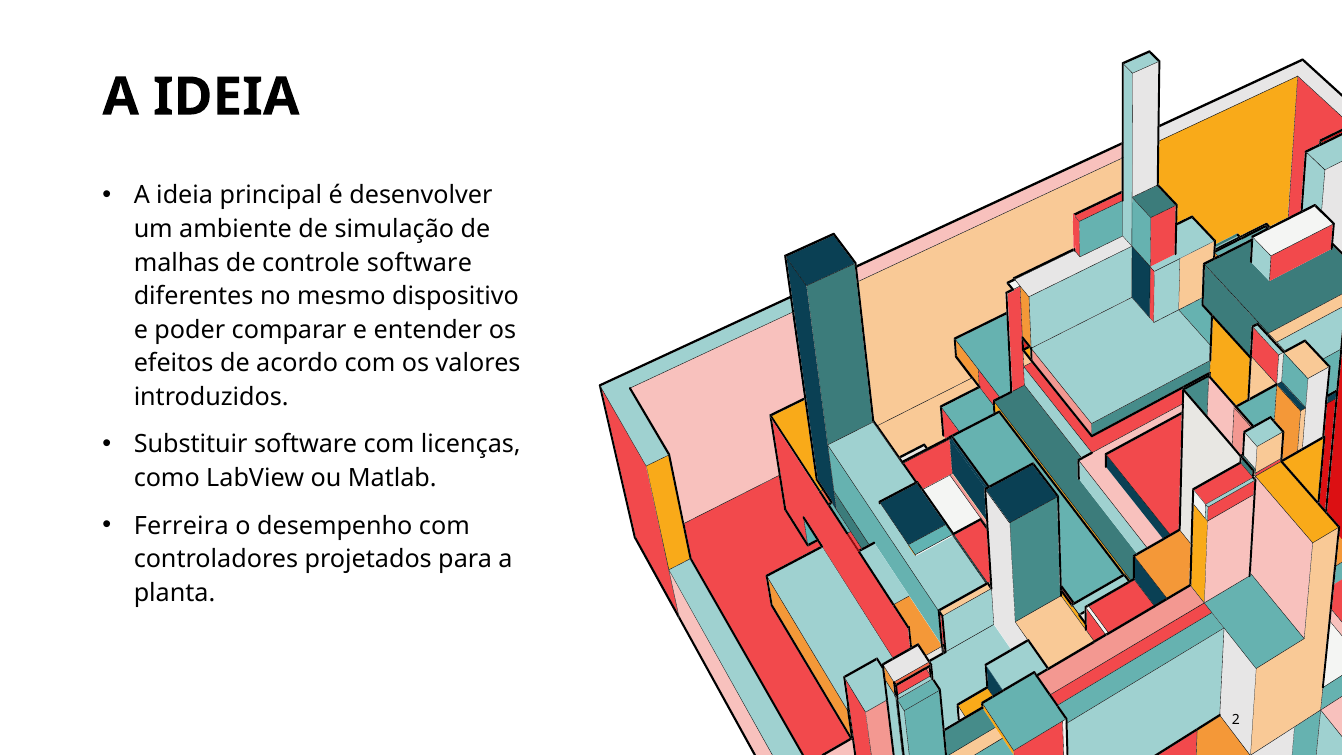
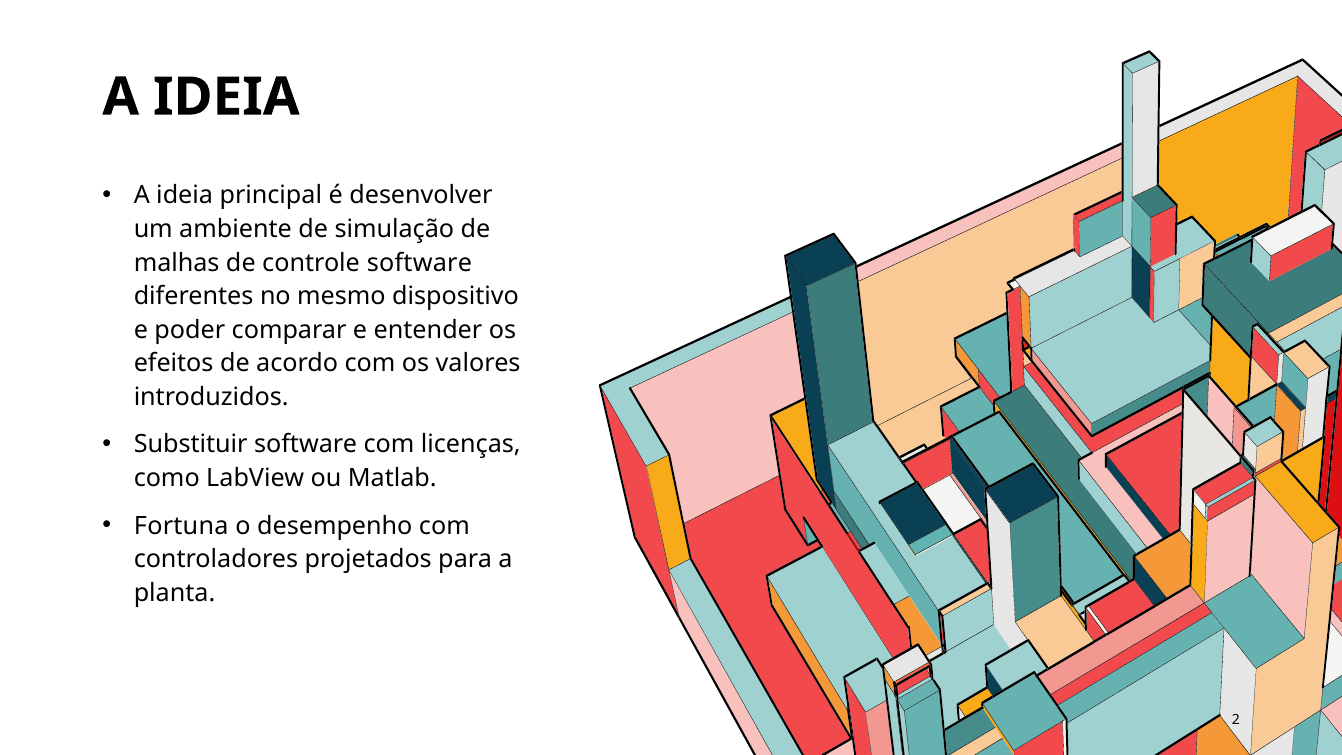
Ferreira: Ferreira -> Fortuna
